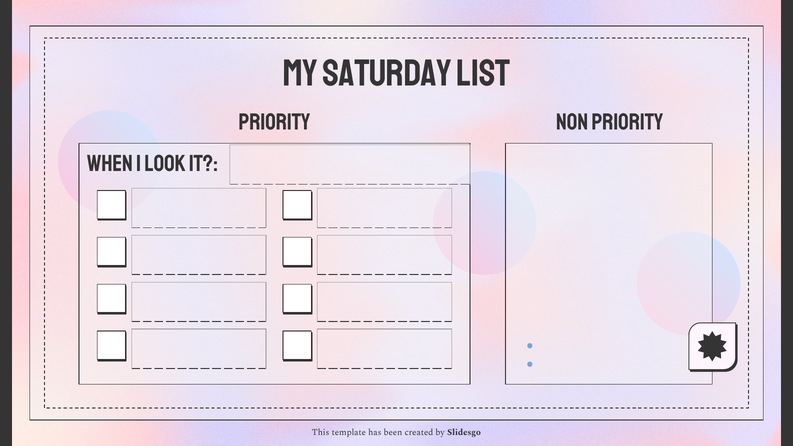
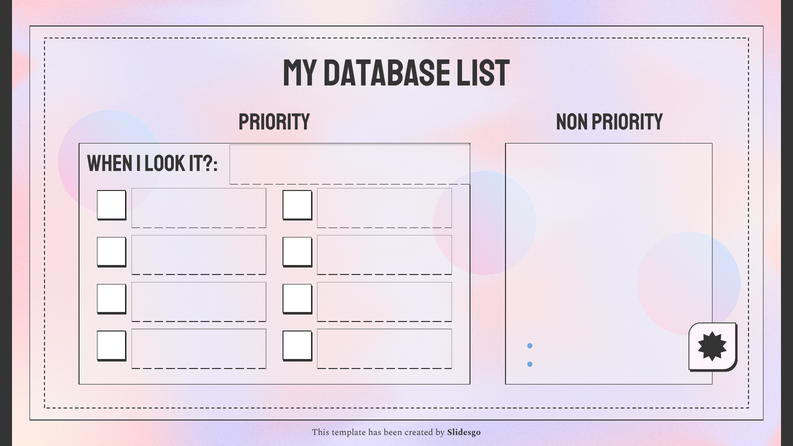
saturday: saturday -> database
